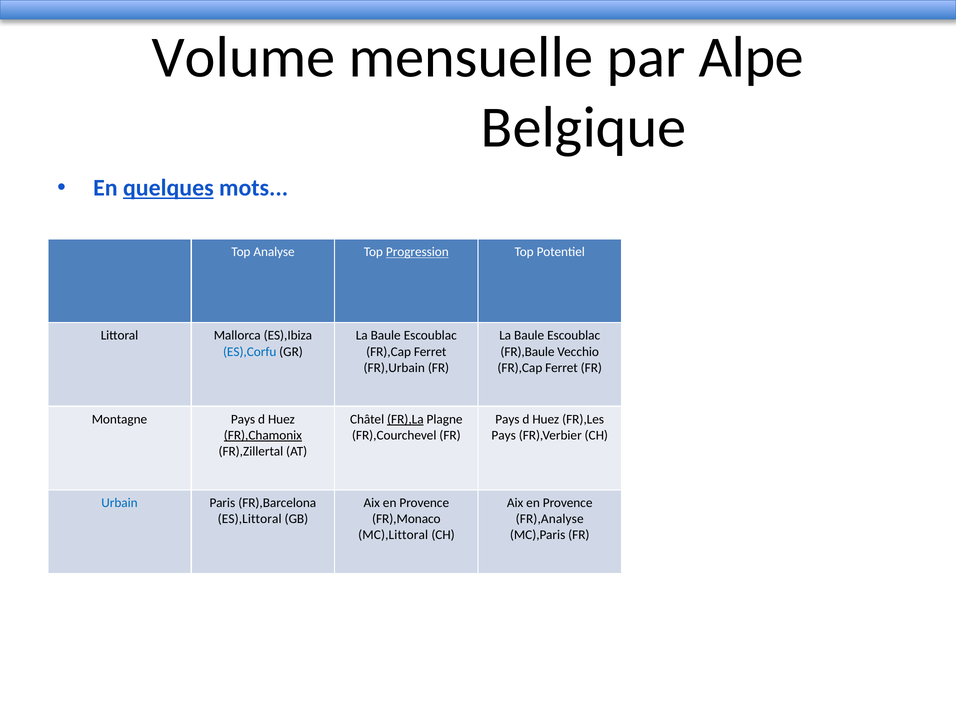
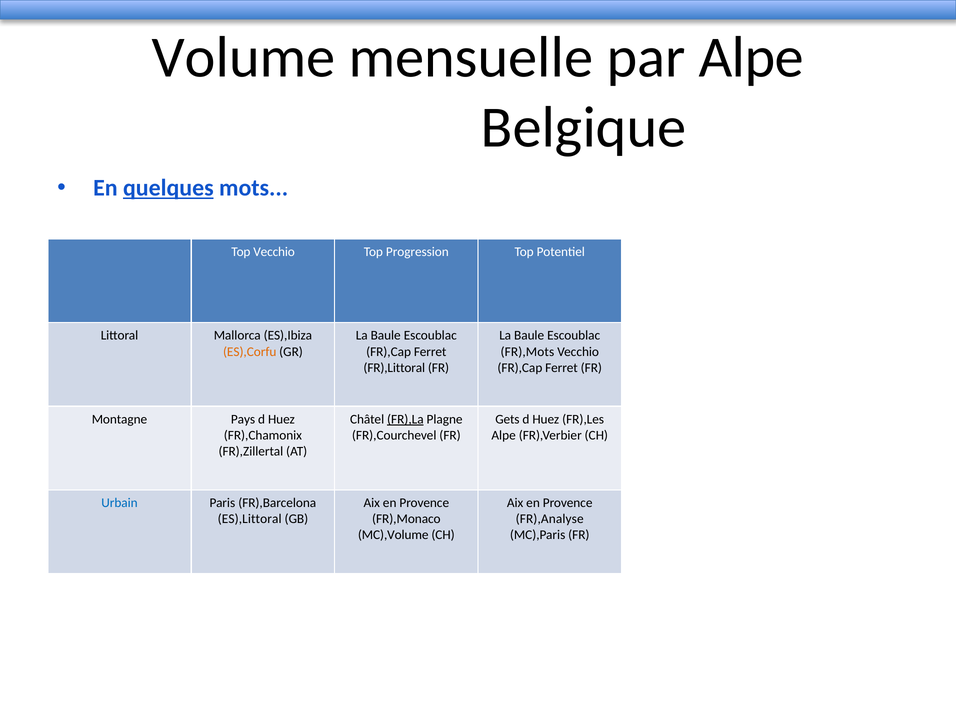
Top Analyse: Analyse -> Vecchio
Progression underline: present -> none
ES),Corfu colour: blue -> orange
FR),Baule: FR),Baule -> FR),Mots
FR),Urbain: FR),Urbain -> FR),Littoral
Pays at (507, 419): Pays -> Gets
FR),Chamonix underline: present -> none
Pays at (504, 435): Pays -> Alpe
MC),Littoral: MC),Littoral -> MC),Volume
